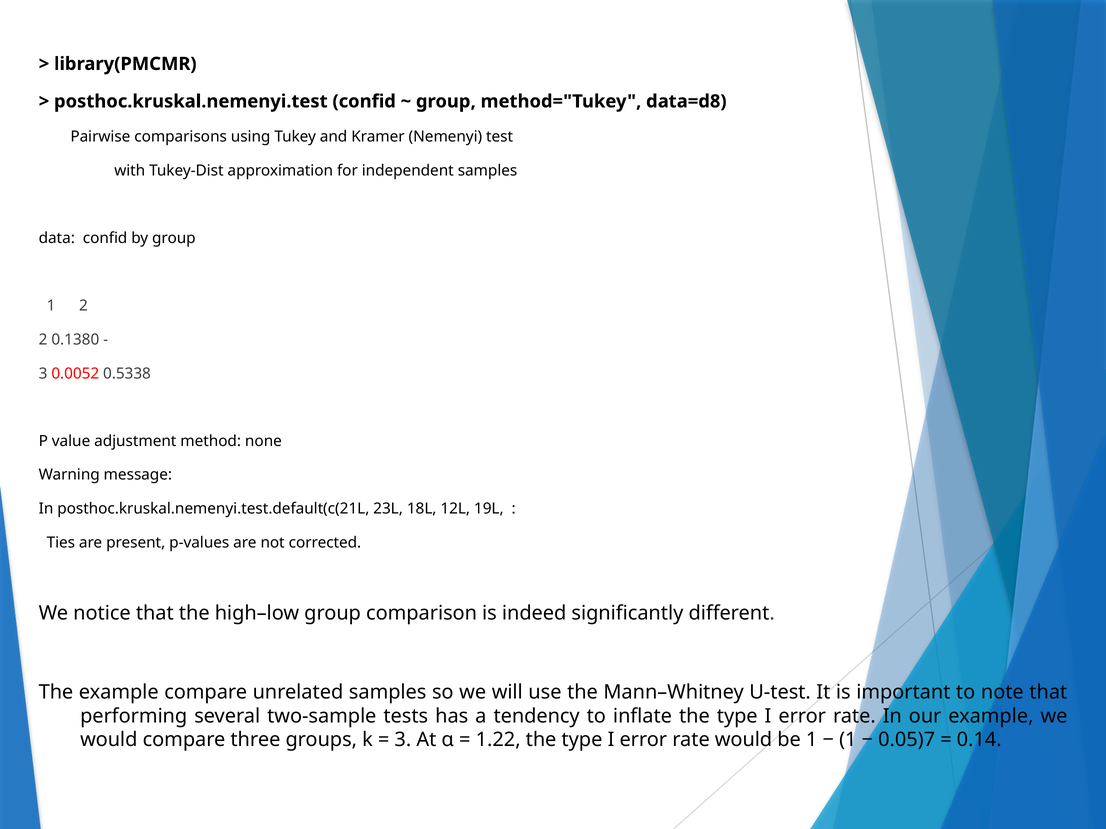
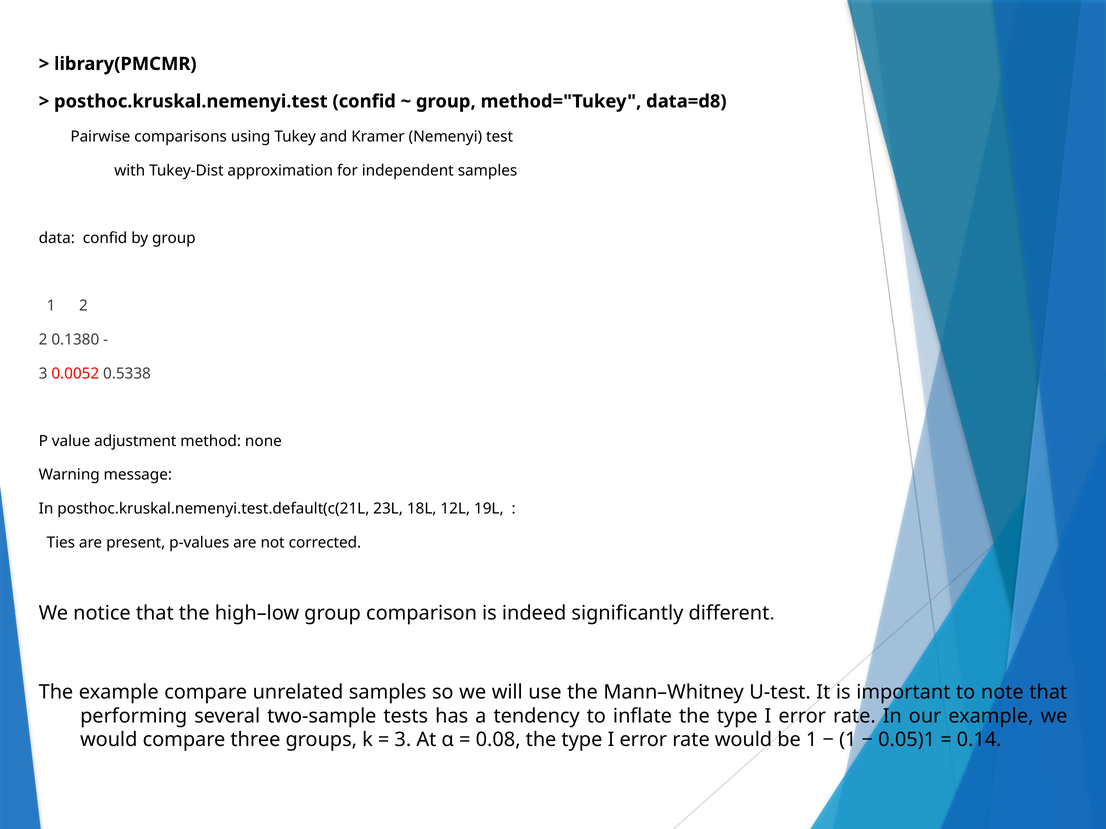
1.22: 1.22 -> 0.08
0.05)7: 0.05)7 -> 0.05)1
